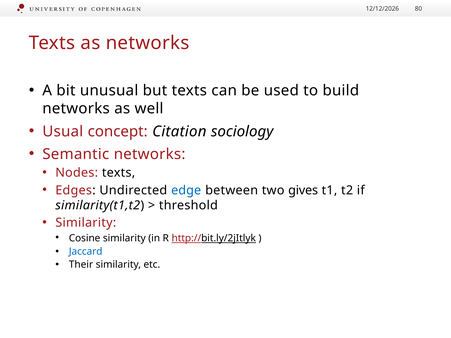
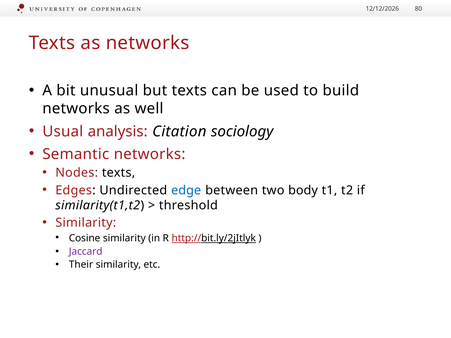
concept: concept -> analysis
gives: gives -> body
Jaccard colour: blue -> purple
